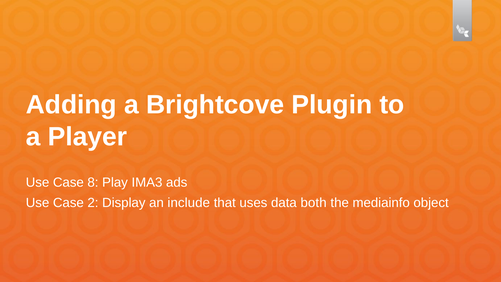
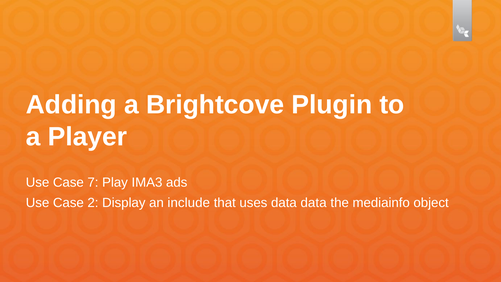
8: 8 -> 7
data both: both -> data
